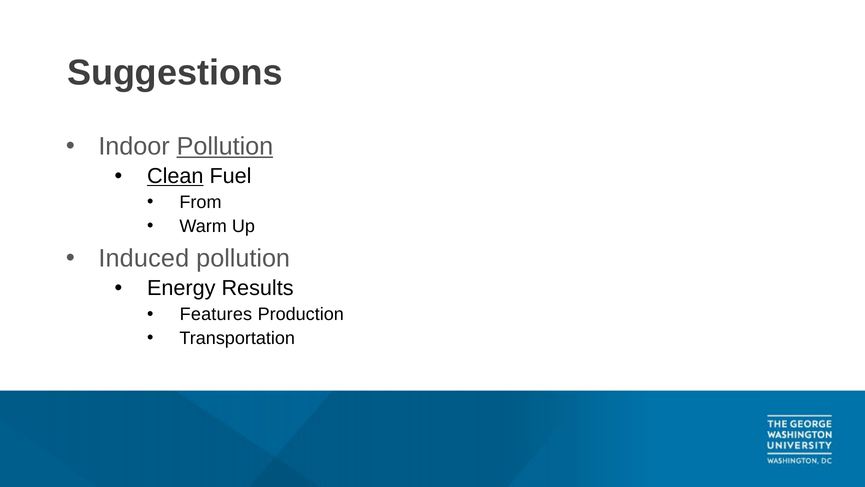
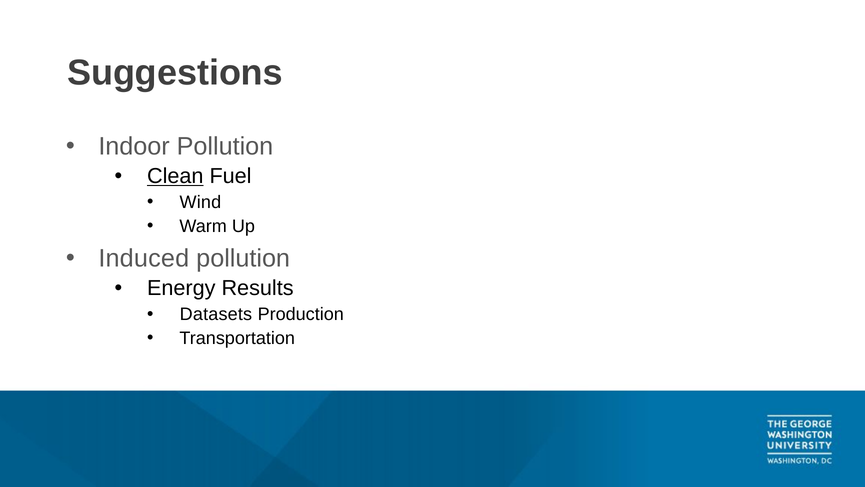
Pollution at (225, 146) underline: present -> none
From: From -> Wind
Features: Features -> Datasets
